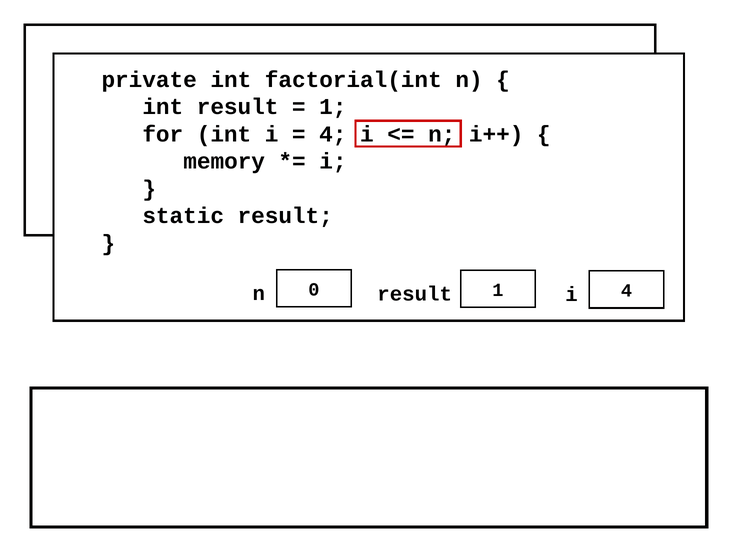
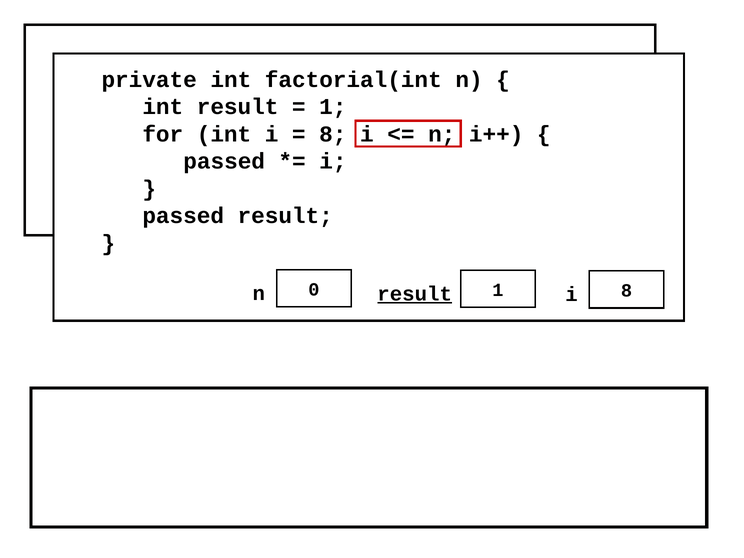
4 at (333, 134): 4 -> 8
memory at (224, 161): memory -> passed
static at (183, 216): static -> passed
n 4: 4 -> 8
result at (415, 294) underline: none -> present
